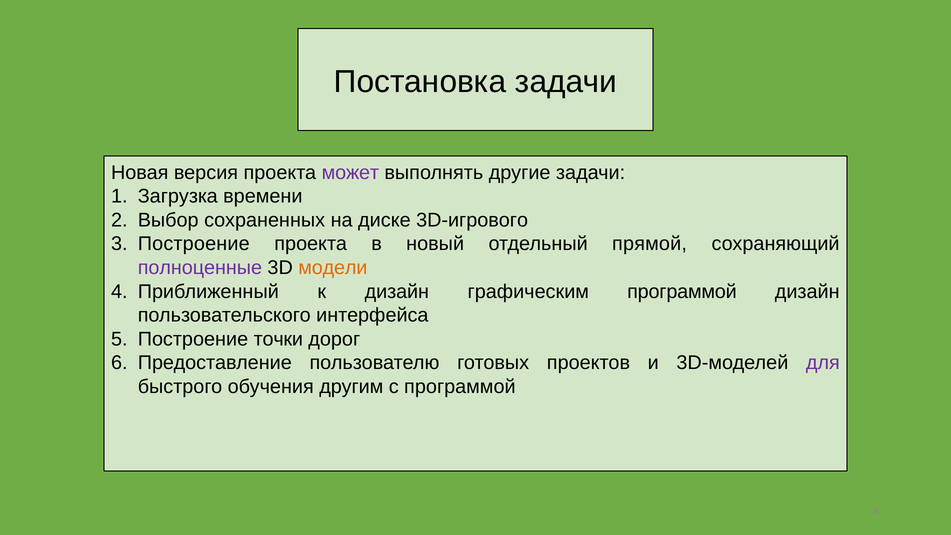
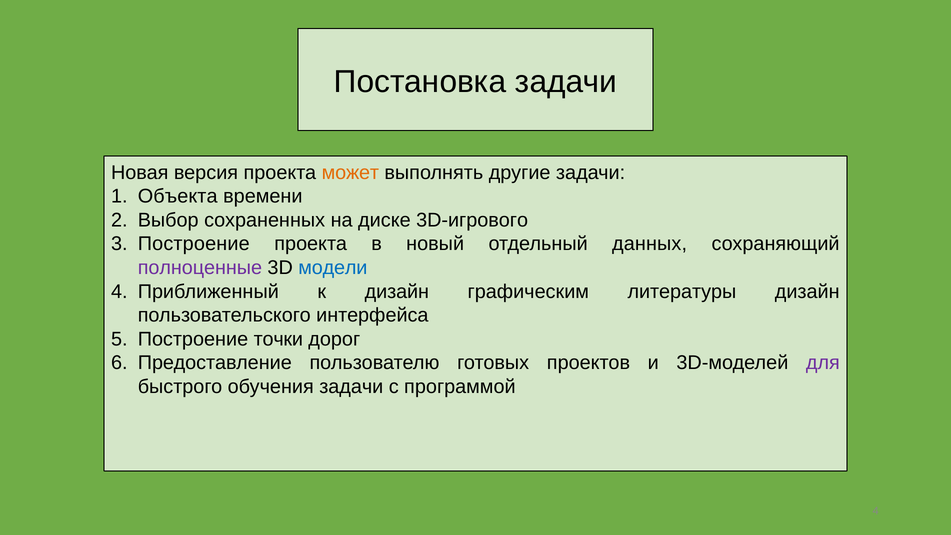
может colour: purple -> orange
Загрузка: Загрузка -> Объекта
прямой: прямой -> данных
модели colour: orange -> blue
графическим программой: программой -> литературы
обучения другим: другим -> задачи
